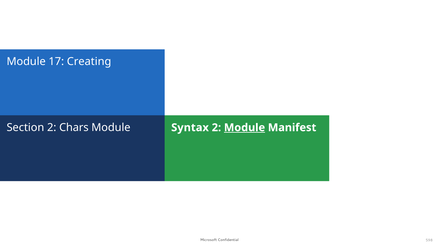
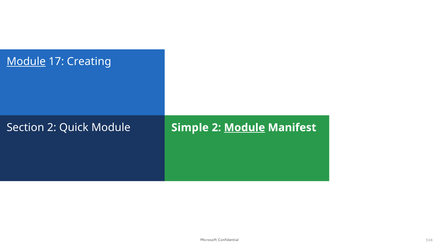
Module at (26, 62) underline: none -> present
Chars: Chars -> Quick
Syntax: Syntax -> Simple
